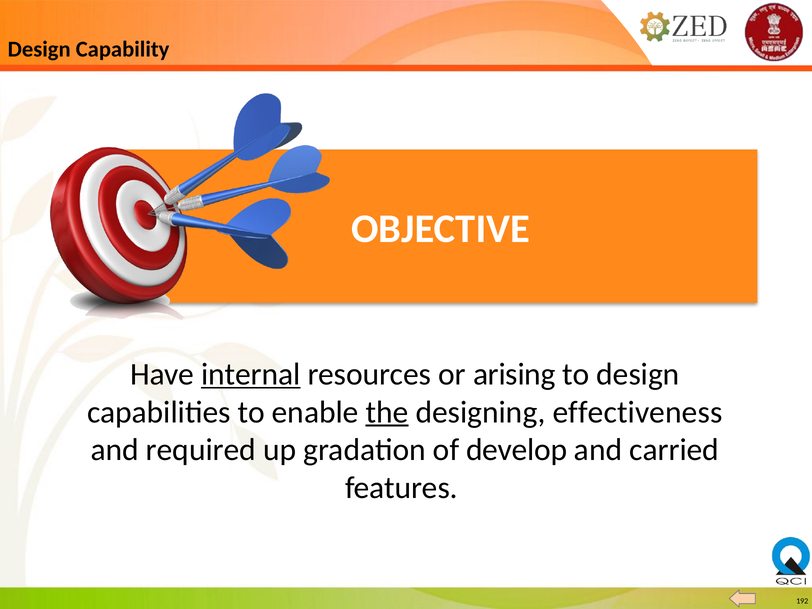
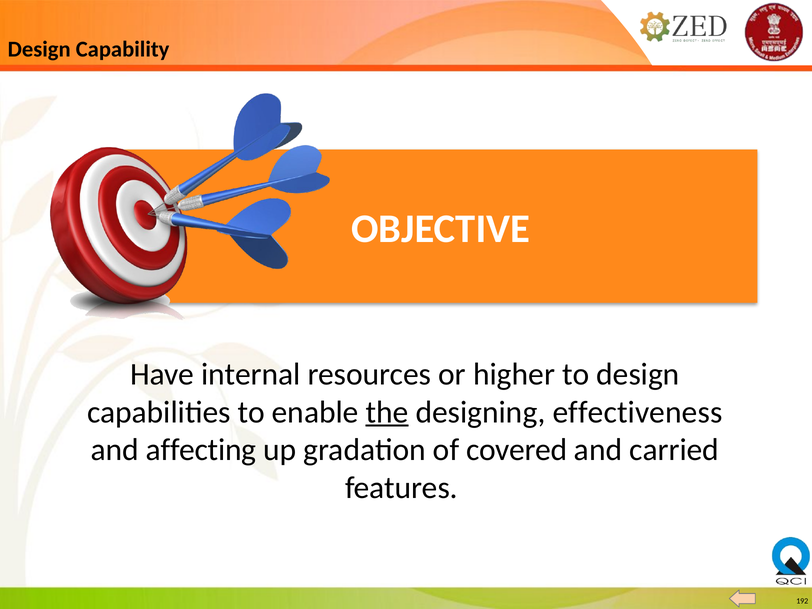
internal underline: present -> none
arising: arising -> higher
required: required -> affecting
develop: develop -> covered
